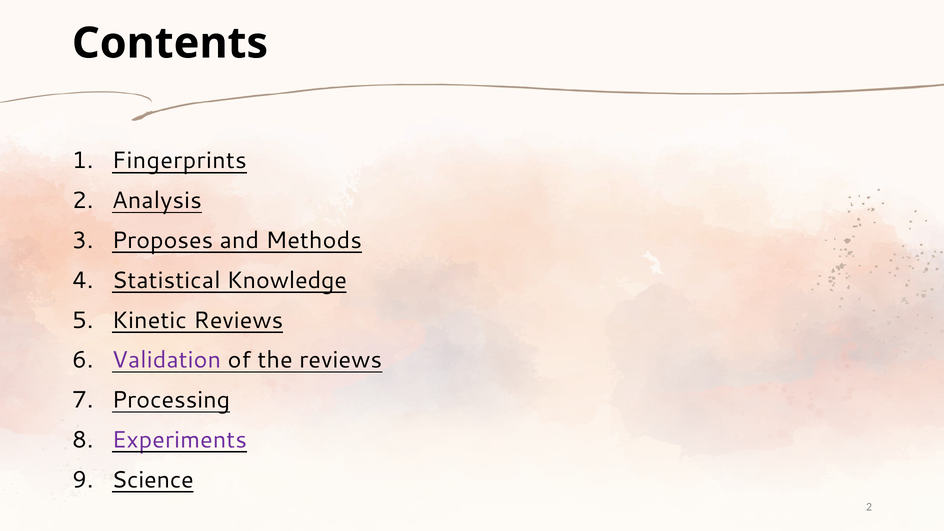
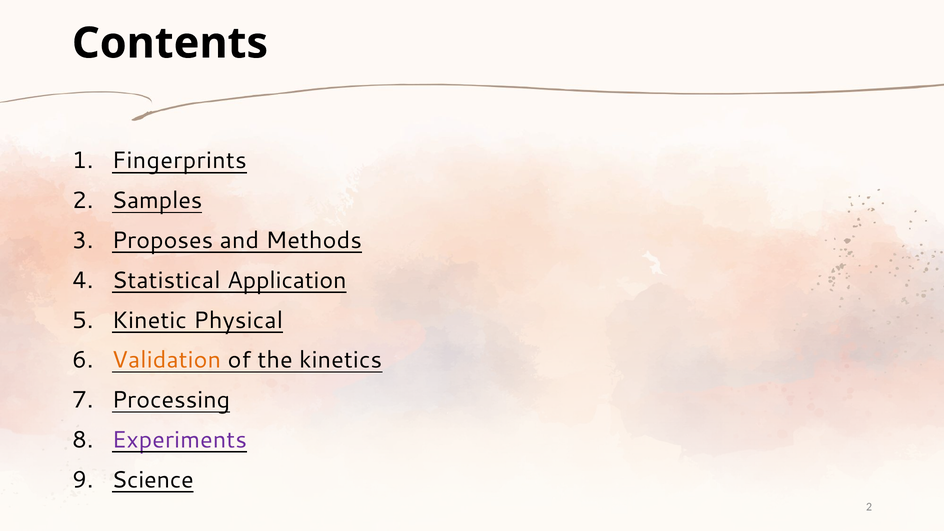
Analysis: Analysis -> Samples
Knowledge: Knowledge -> Application
Kinetic Reviews: Reviews -> Physical
Validation colour: purple -> orange
the reviews: reviews -> kinetics
